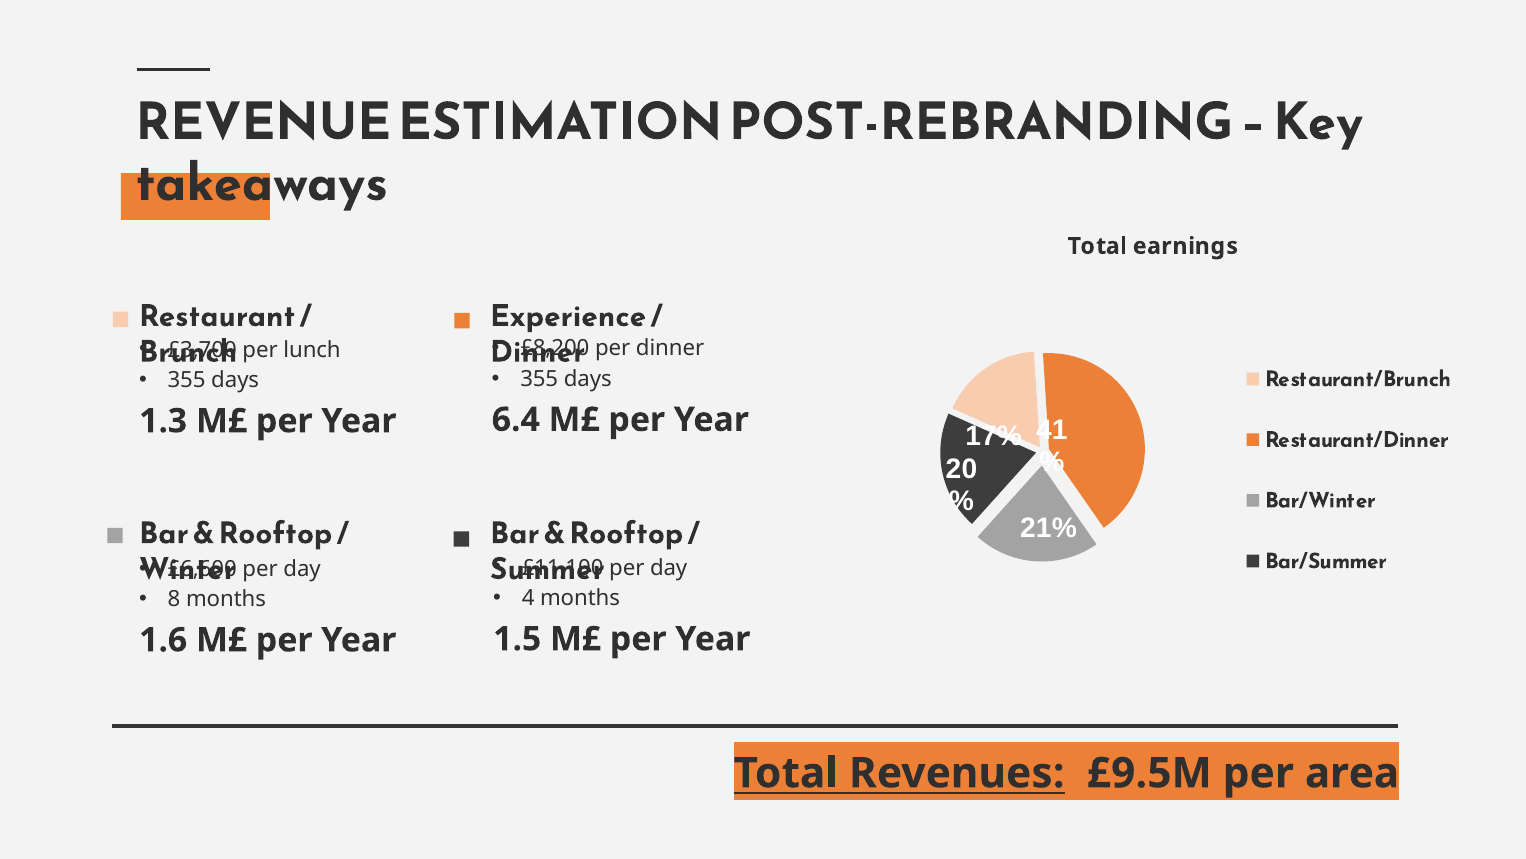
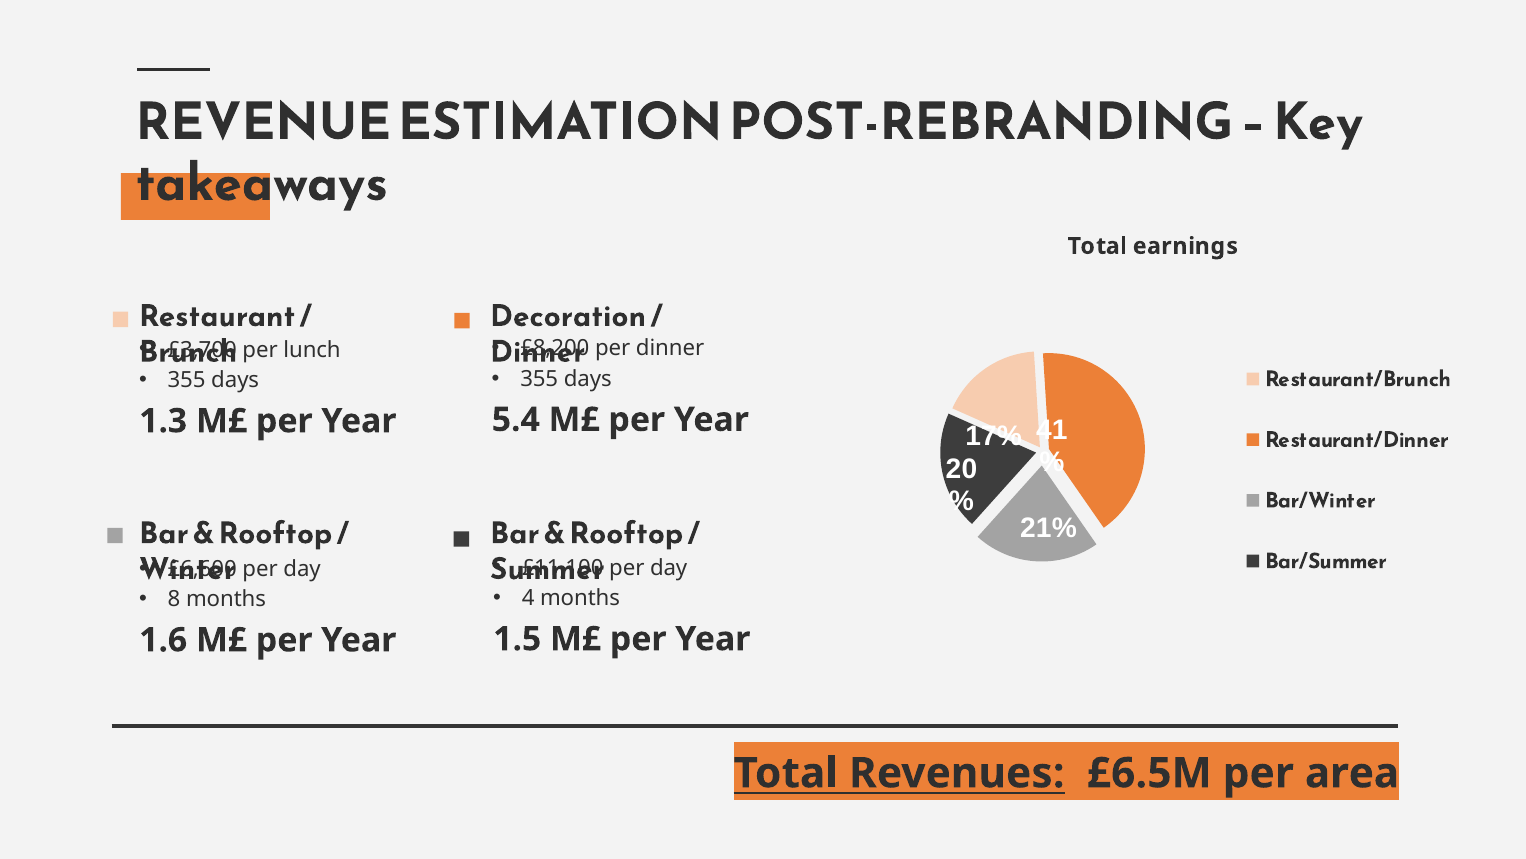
Experience: Experience -> Decoration
6.4: 6.4 -> 5.4
£9.5M: £9.5M -> £6.5M
